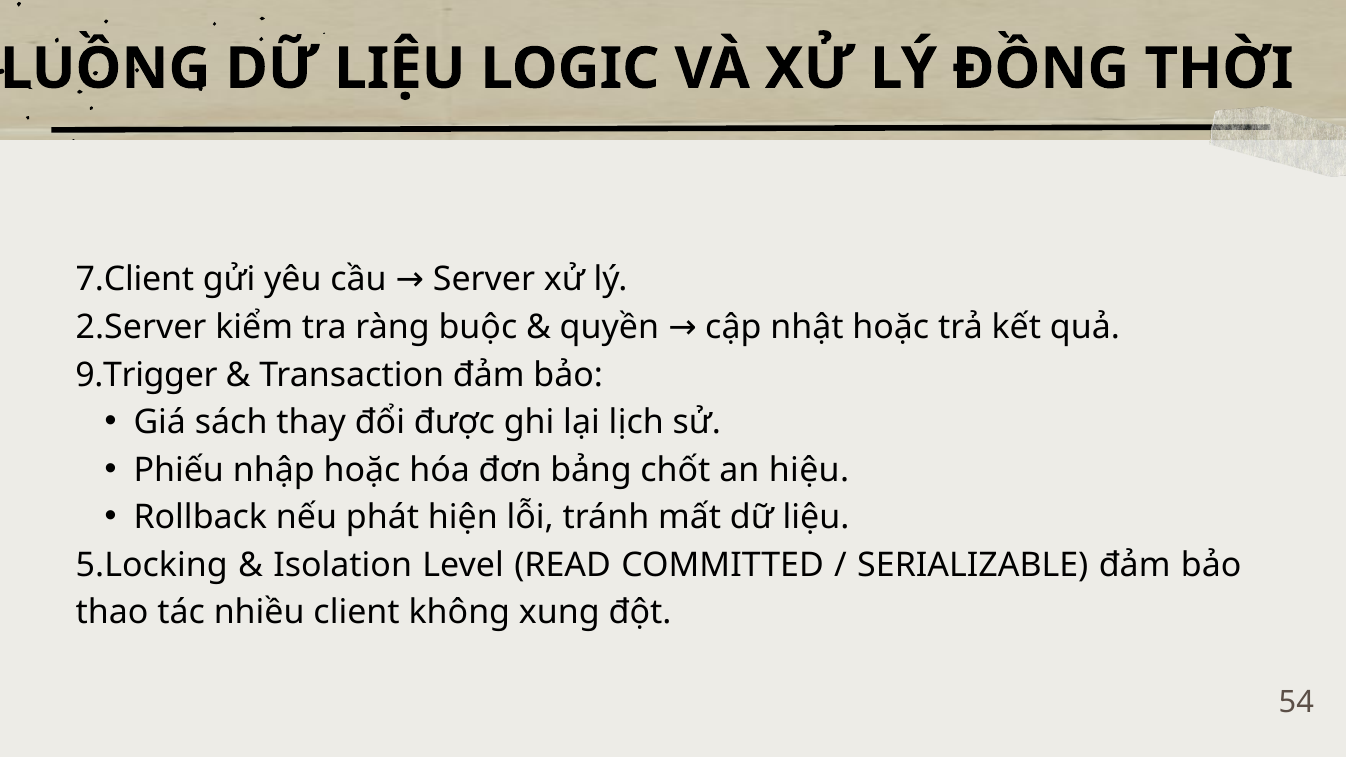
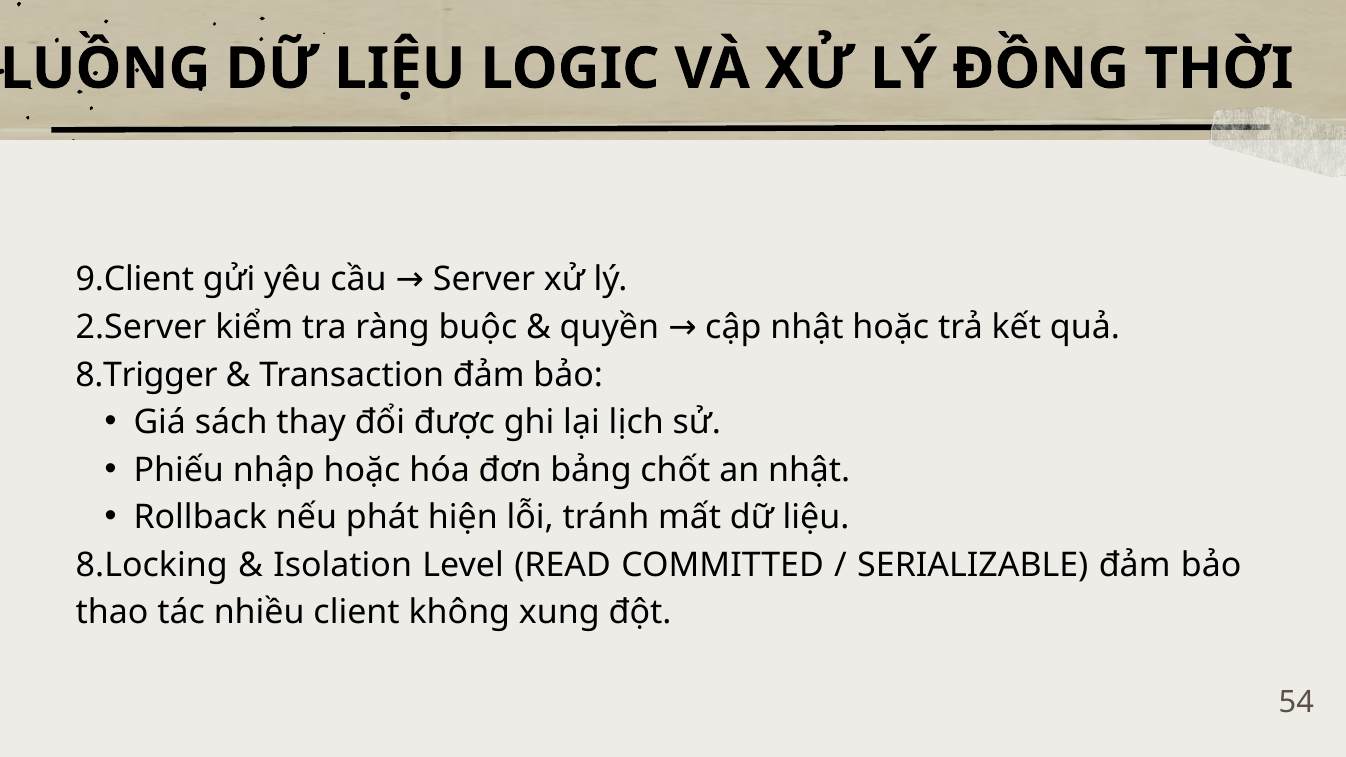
7.Client: 7.Client -> 9.Client
9.Trigger: 9.Trigger -> 8.Trigger
an hiệu: hiệu -> nhật
5.Locking: 5.Locking -> 8.Locking
